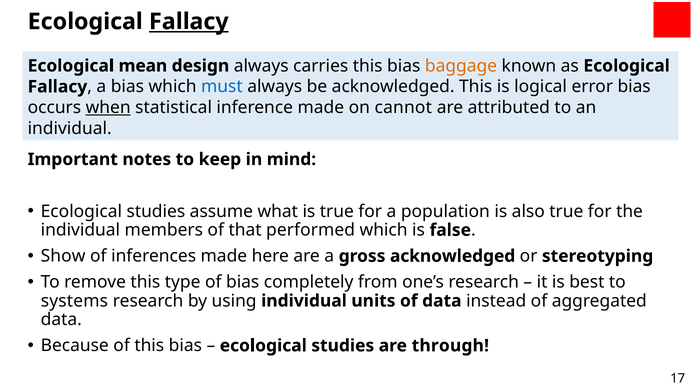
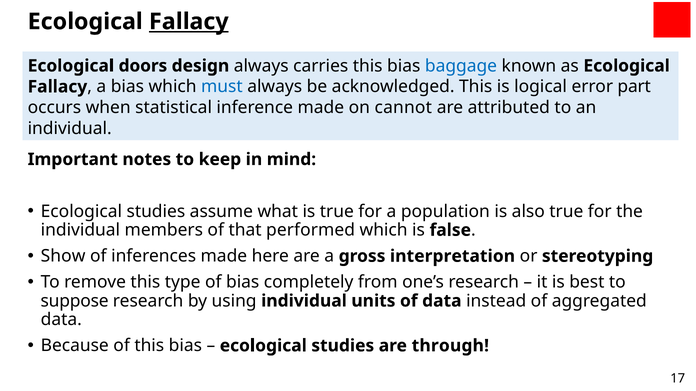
mean: mean -> doors
baggage colour: orange -> blue
error bias: bias -> part
when underline: present -> none
gross acknowledged: acknowledged -> interpretation
systems: systems -> suppose
